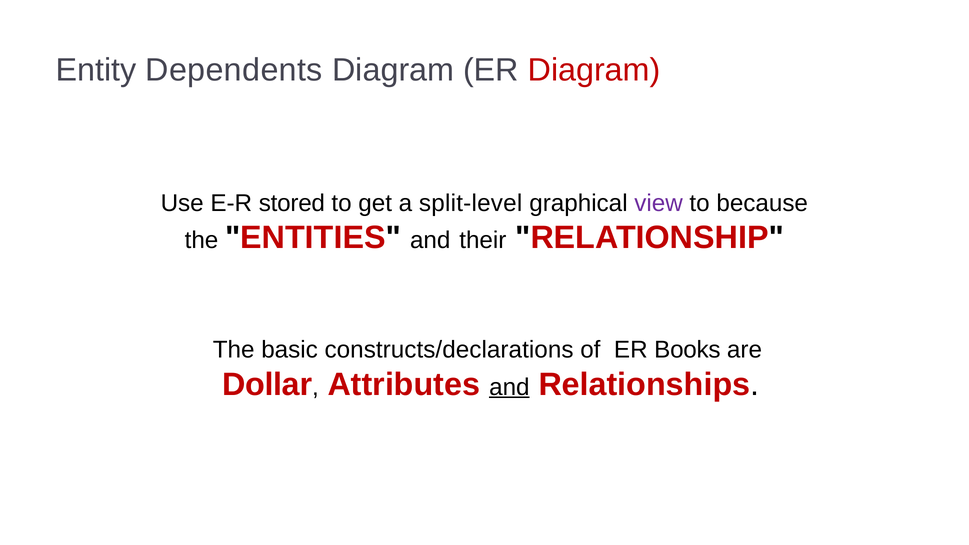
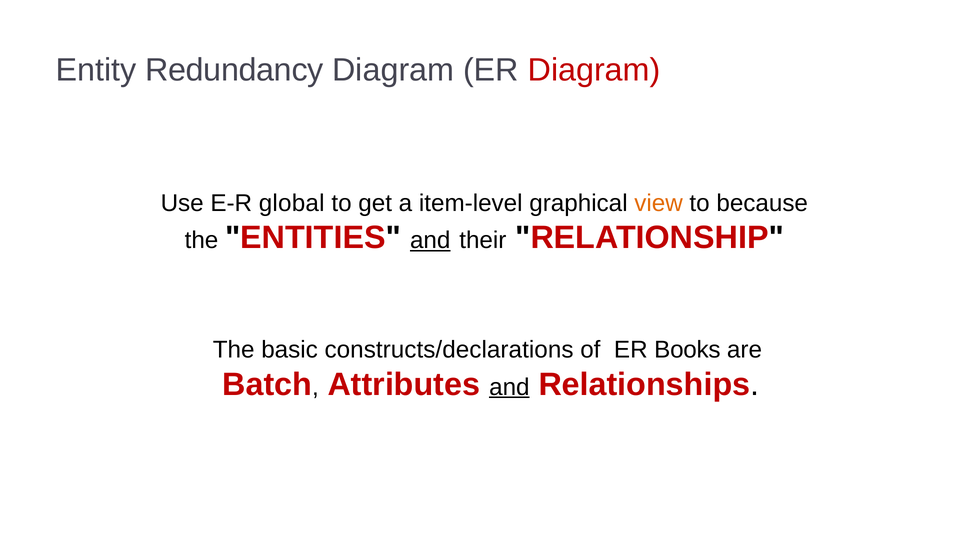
Dependents: Dependents -> Redundancy
stored: stored -> global
split-level: split-level -> item-level
view colour: purple -> orange
and at (430, 240) underline: none -> present
Dollar: Dollar -> Batch
